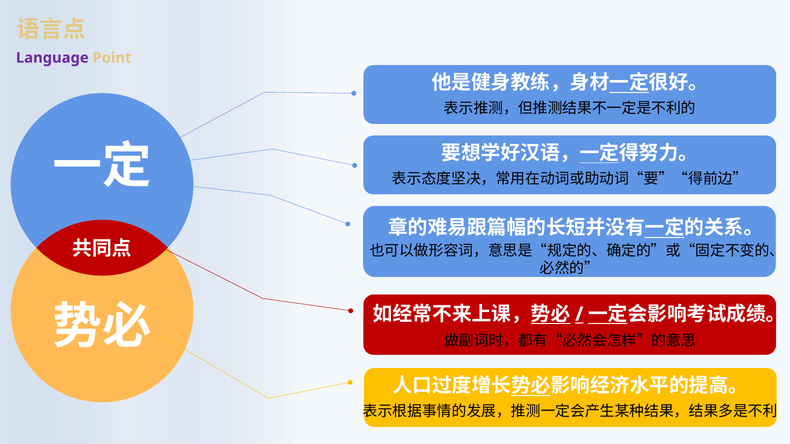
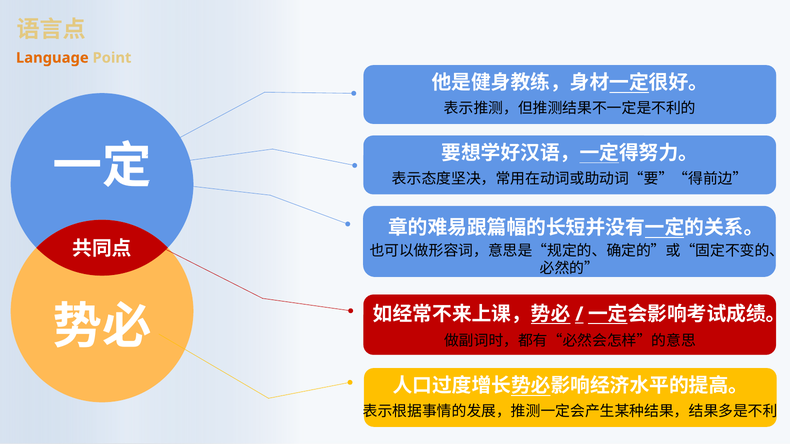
Language colour: purple -> orange
